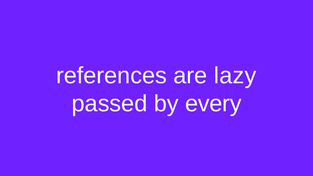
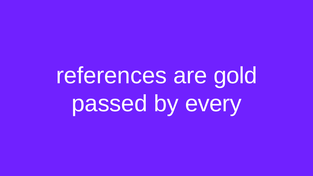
lazy: lazy -> gold
